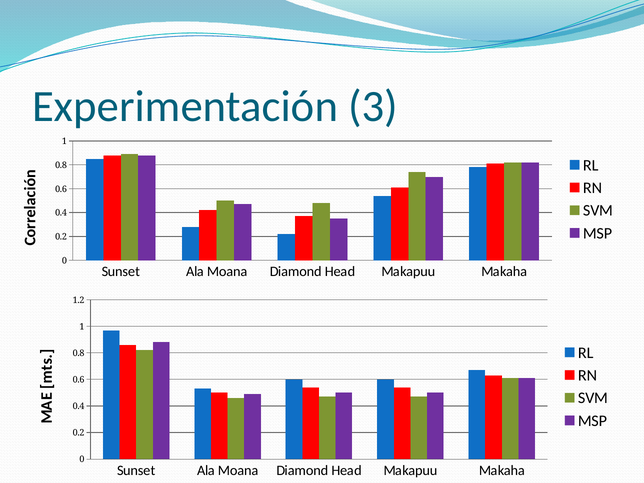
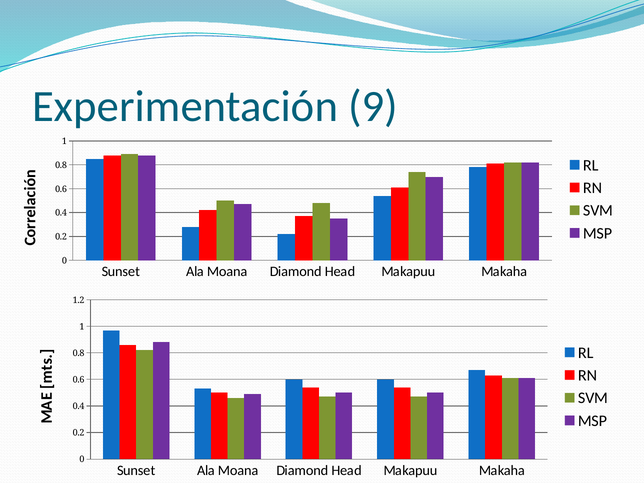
3: 3 -> 9
